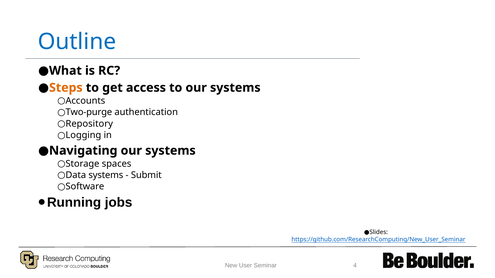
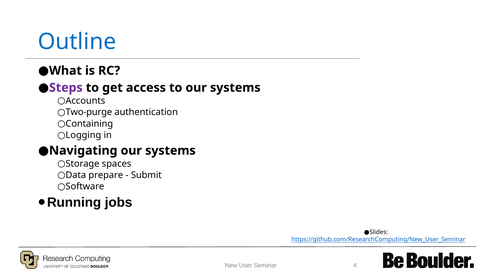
Steps colour: orange -> purple
Repository: Repository -> Containing
Data systems: systems -> prepare
